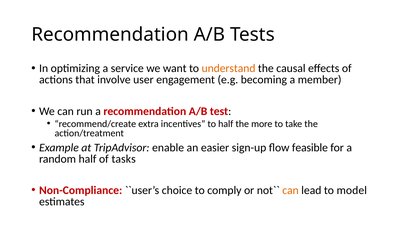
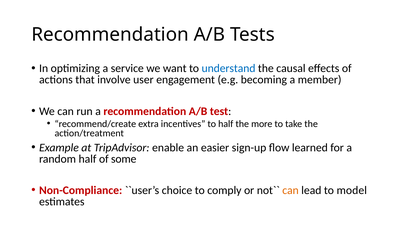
understand colour: orange -> blue
feasible: feasible -> learned
tasks: tasks -> some
